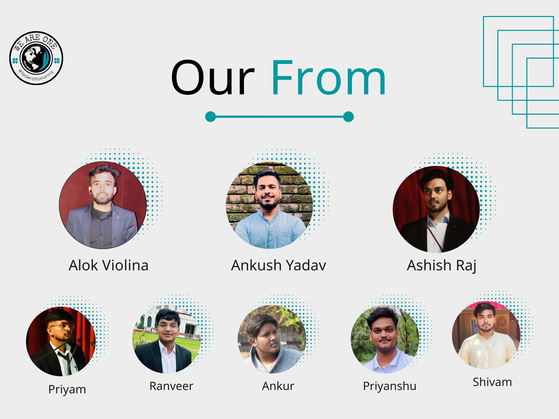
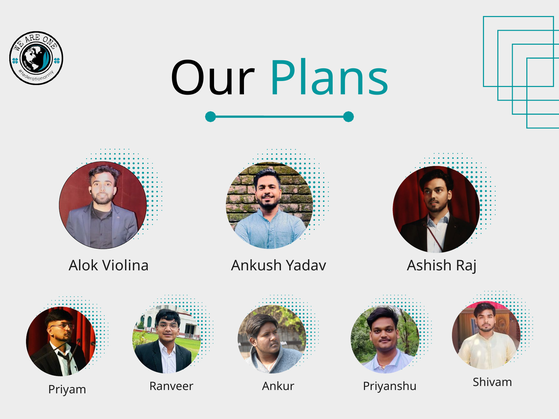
From: From -> Plans
